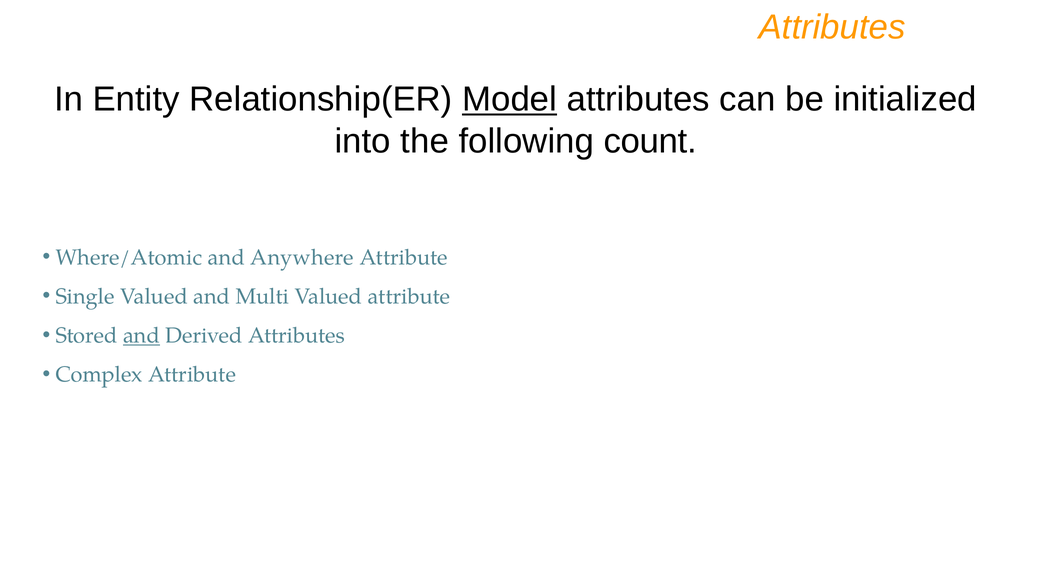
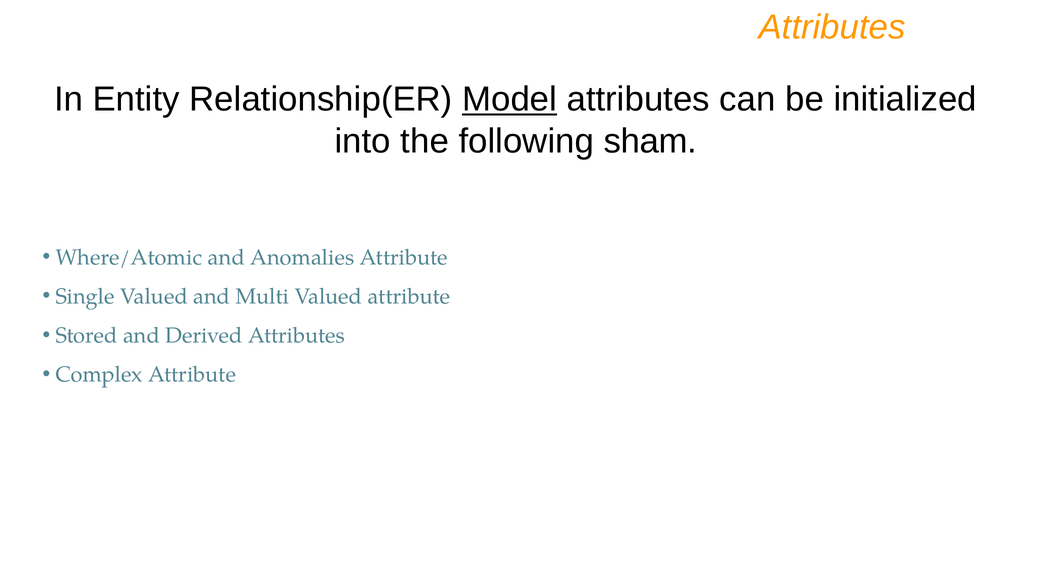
count: count -> sham
Anywhere: Anywhere -> Anomalies
and at (141, 336) underline: present -> none
